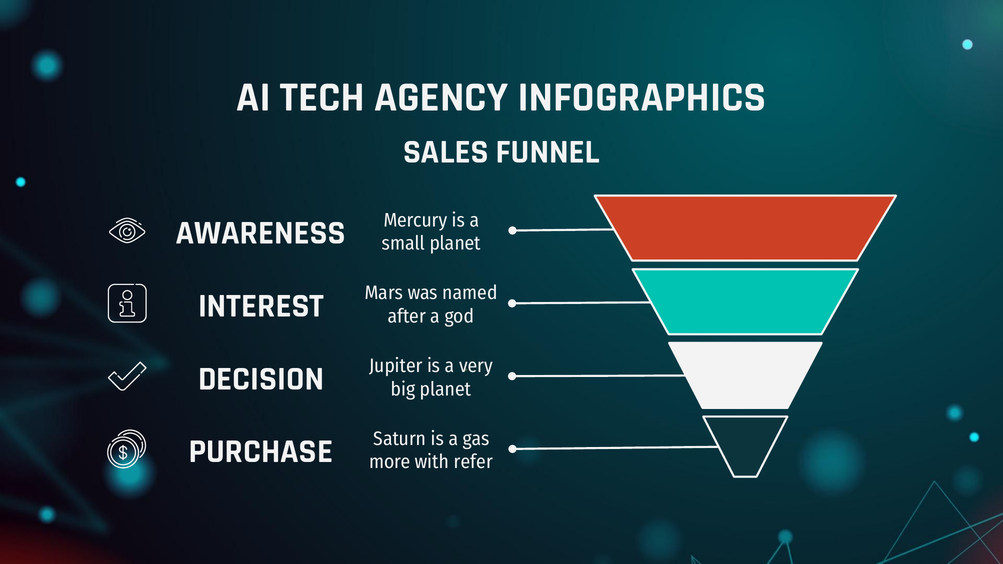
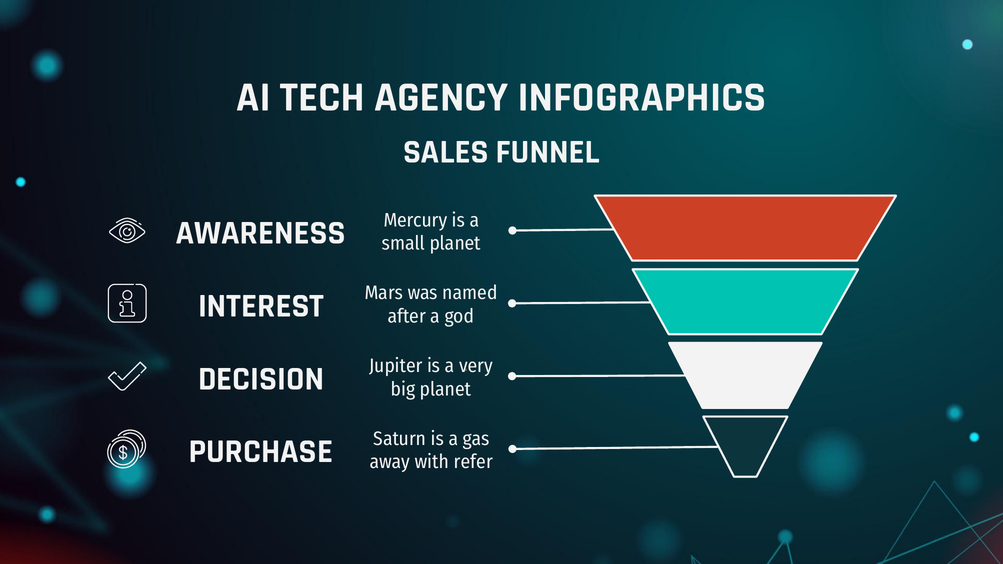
more: more -> away
